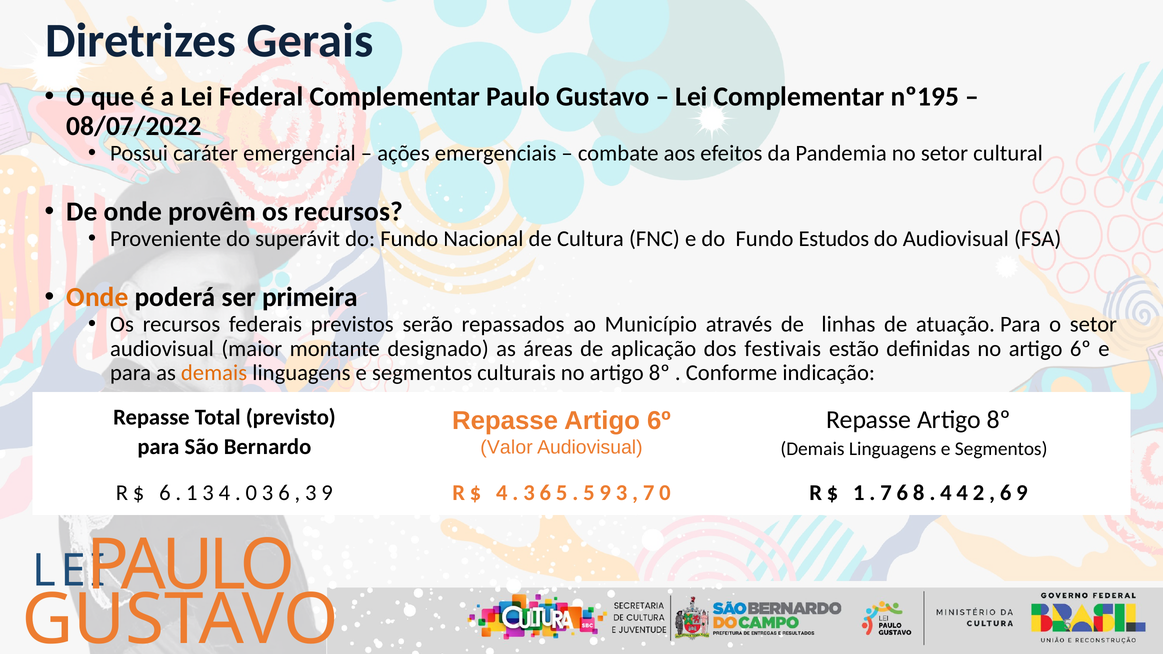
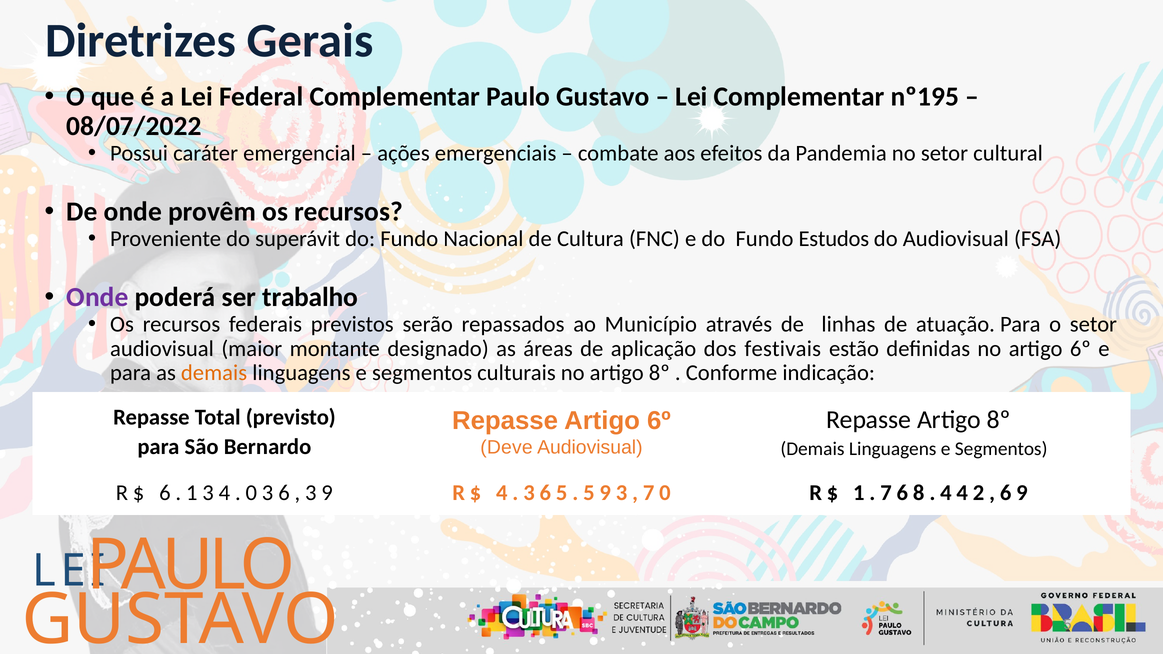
Onde at (97, 297) colour: orange -> purple
primeira: primeira -> trabalho
Valor: Valor -> Deve
